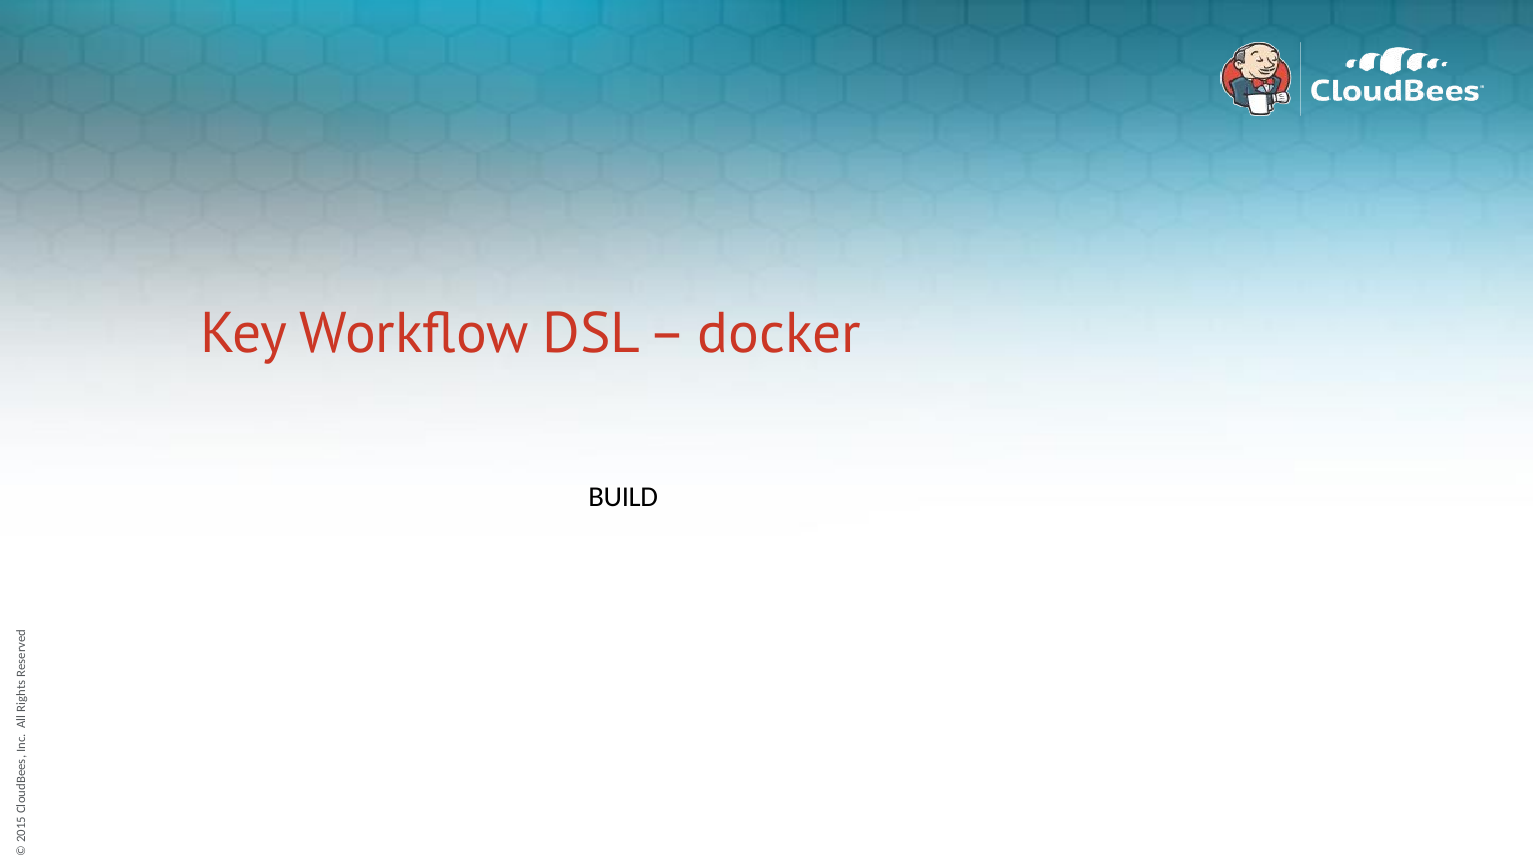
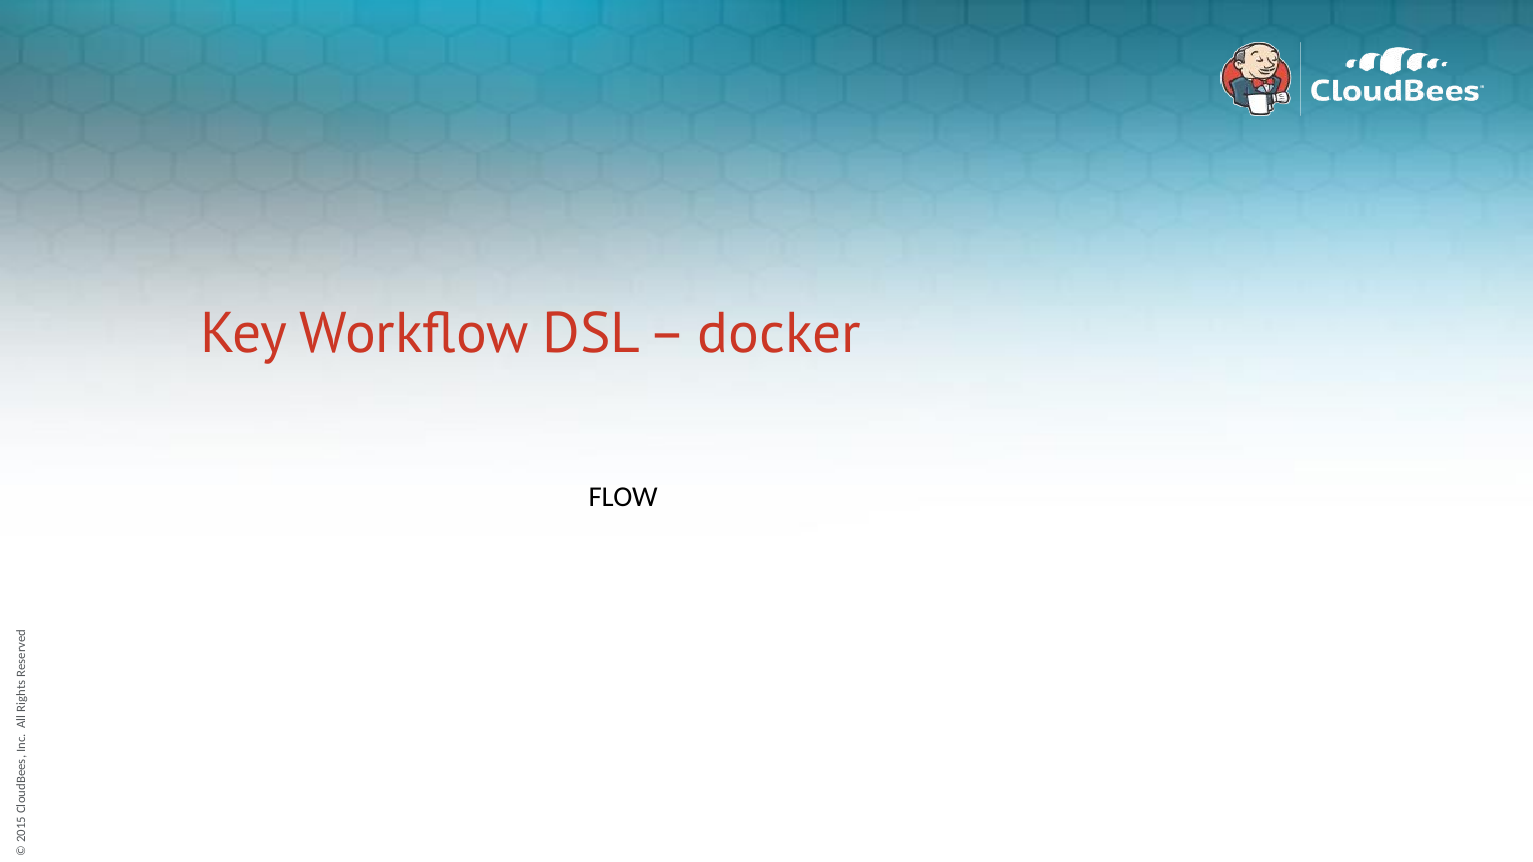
BUILD: BUILD -> FLOW
